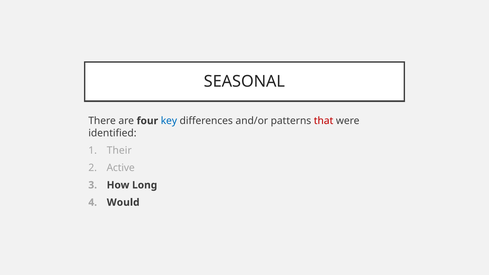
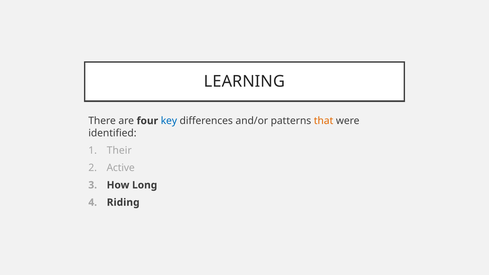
SEASONAL: SEASONAL -> LEARNING
that colour: red -> orange
Would: Would -> Riding
